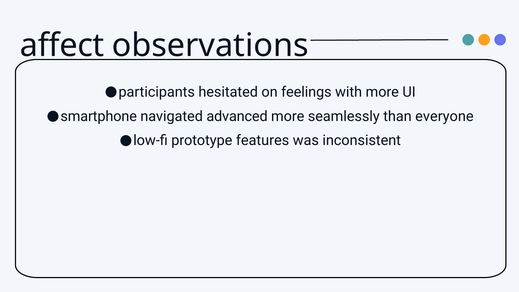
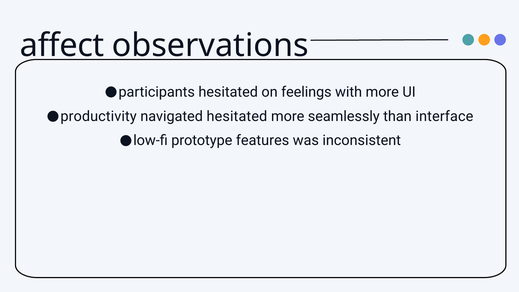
smartphone: smartphone -> productivity
navigated advanced: advanced -> hesitated
everyone: everyone -> interface
